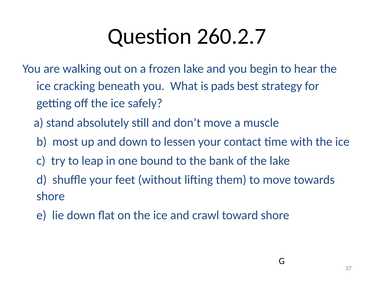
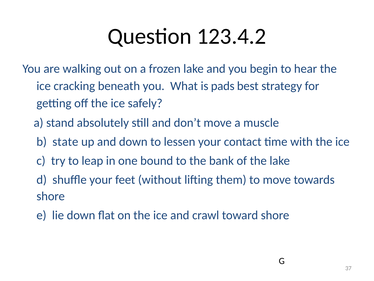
260.2.7: 260.2.7 -> 123.4.2
most: most -> state
